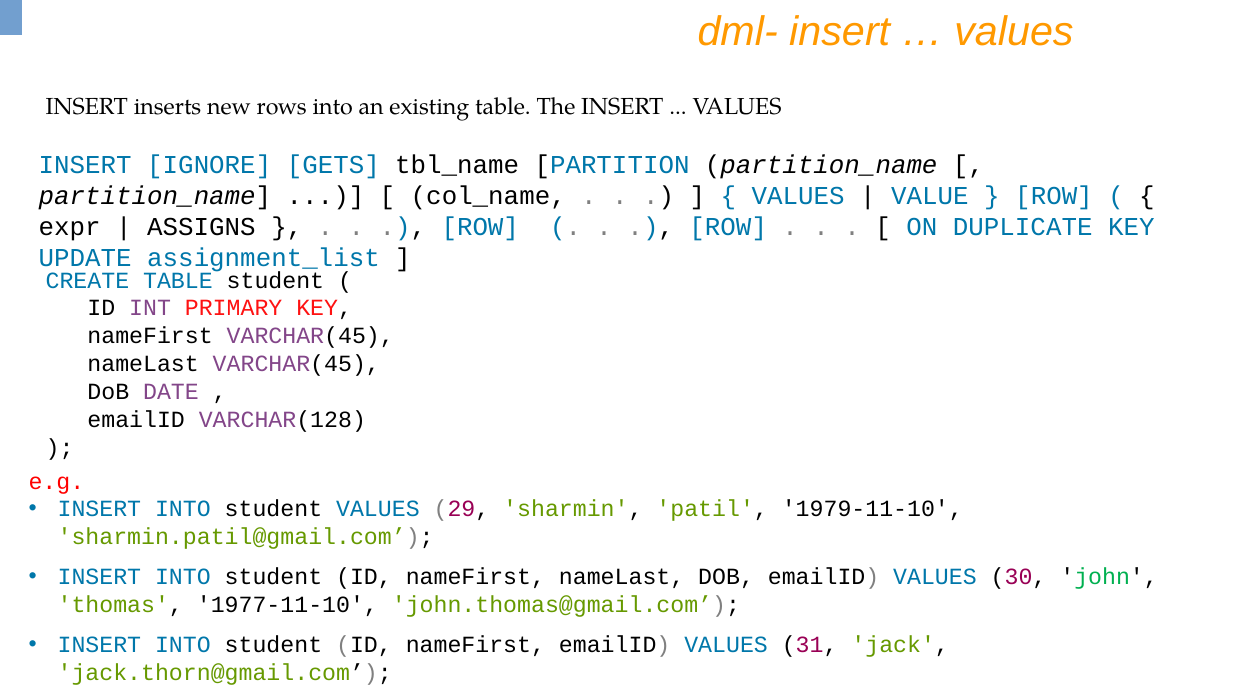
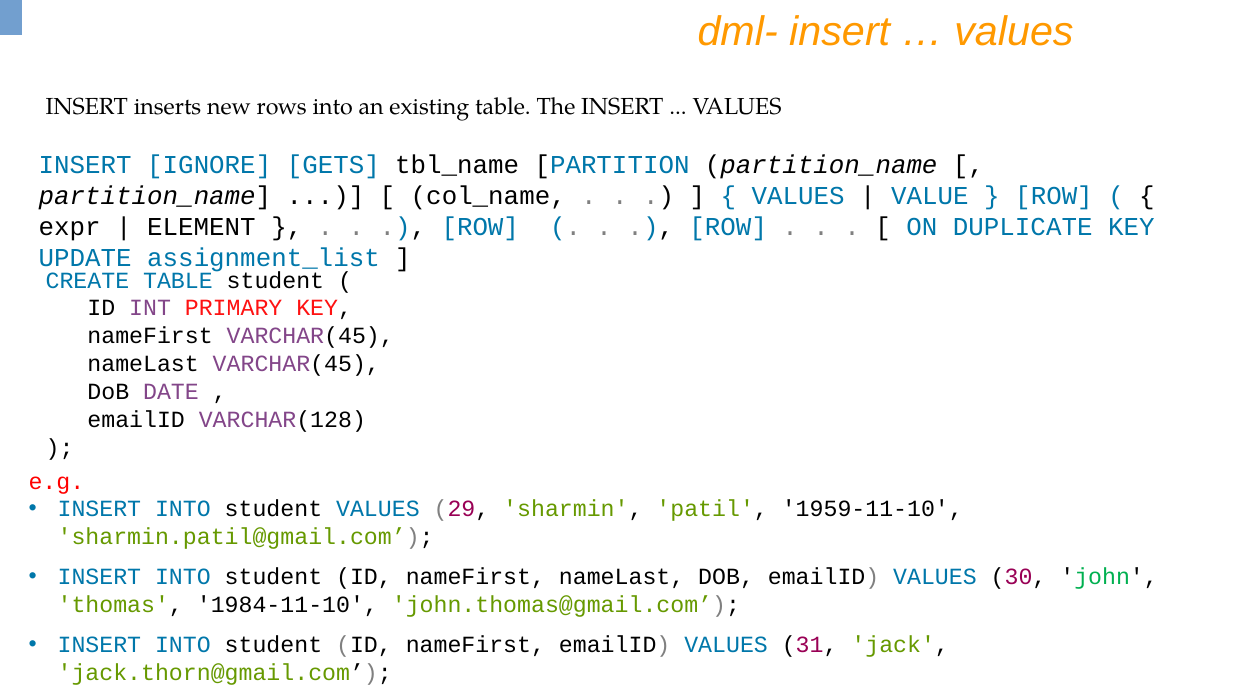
ASSIGNS: ASSIGNS -> ELEMENT
1979-11-10: 1979-11-10 -> 1959-11-10
1977-11-10: 1977-11-10 -> 1984-11-10
